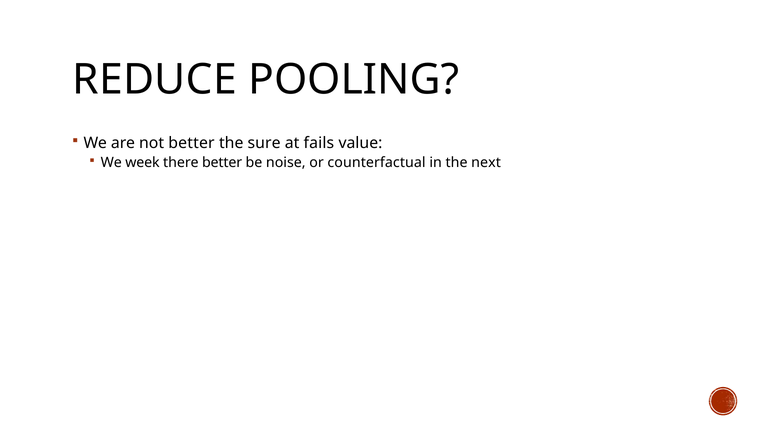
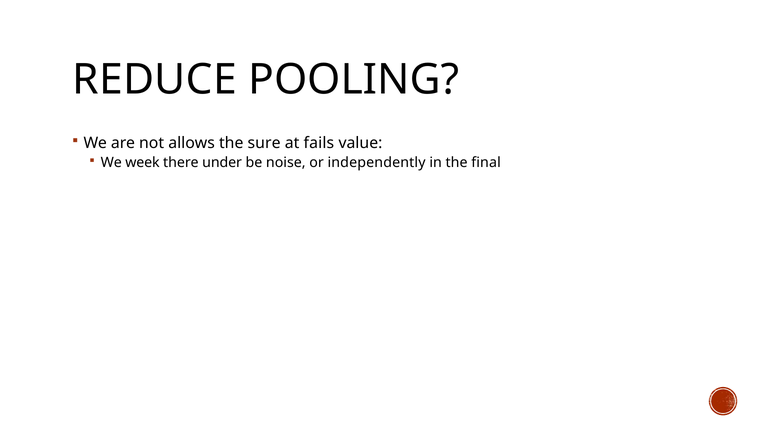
not better: better -> allows
there better: better -> under
counterfactual: counterfactual -> independently
next: next -> final
